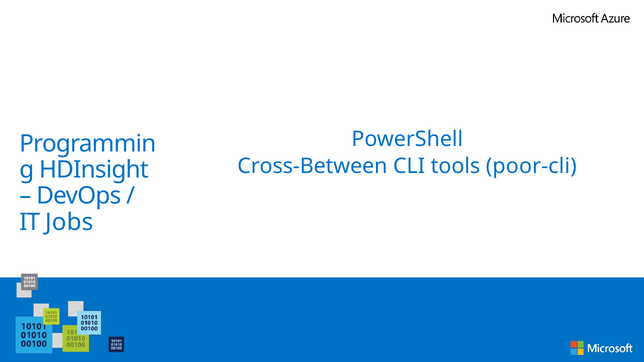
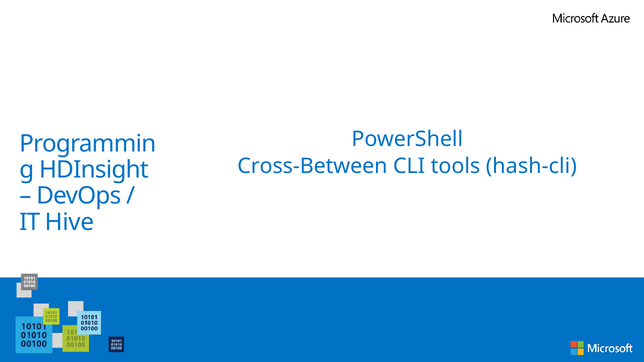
poor-cli: poor-cli -> hash-cli
Jobs: Jobs -> Hive
